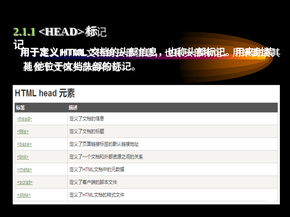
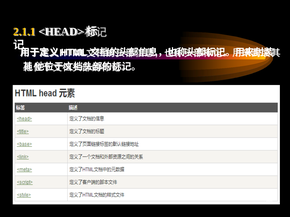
2.1.1 colour: light green -> yellow
